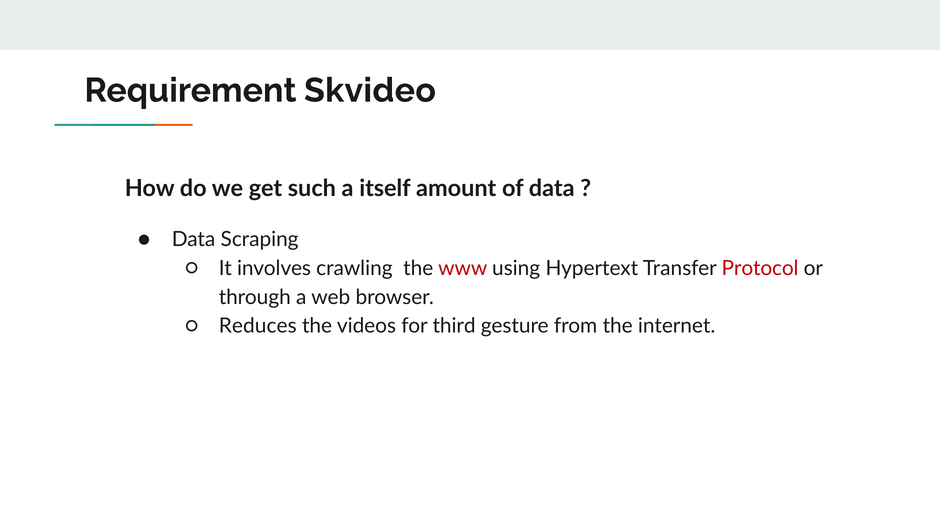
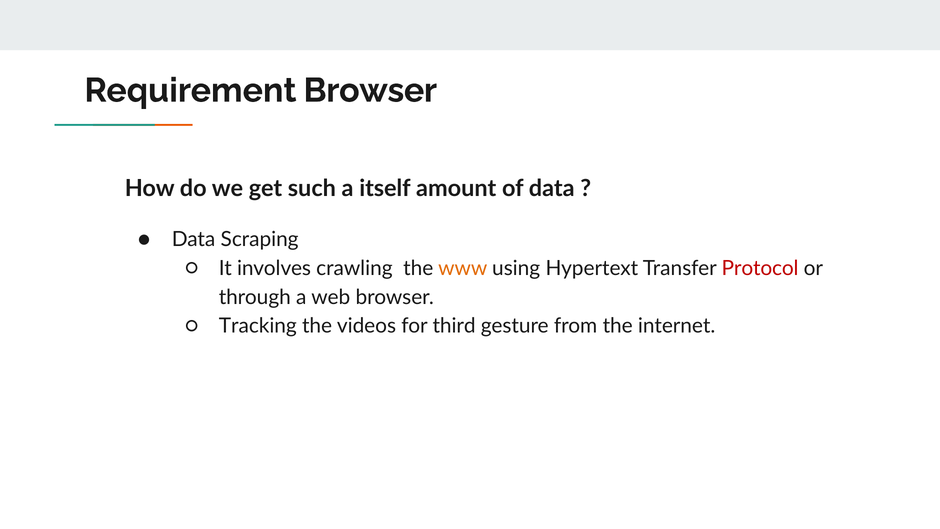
Requirement Skvideo: Skvideo -> Browser
www colour: red -> orange
Reduces: Reduces -> Tracking
